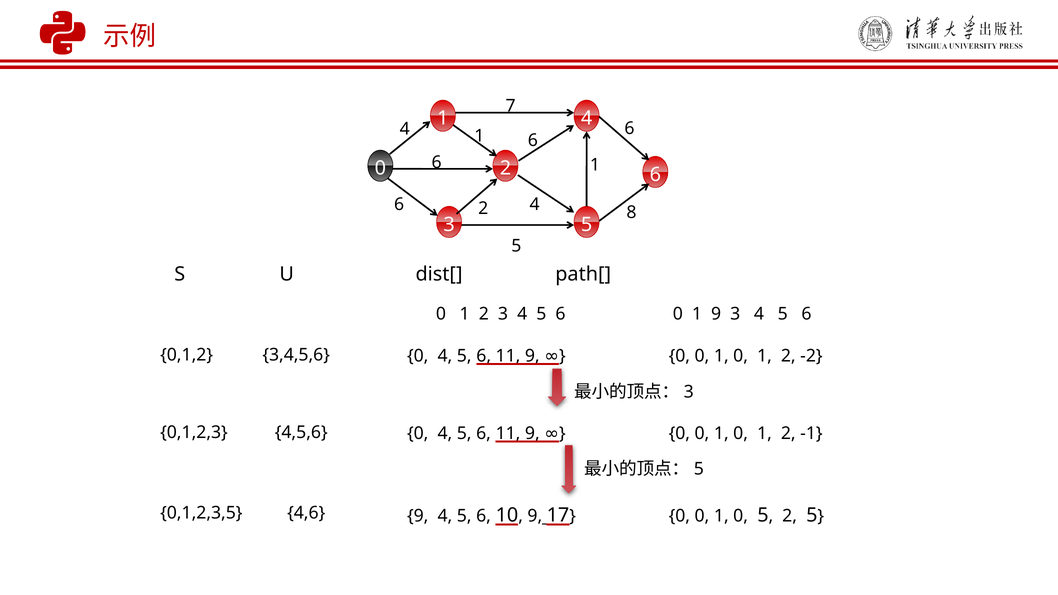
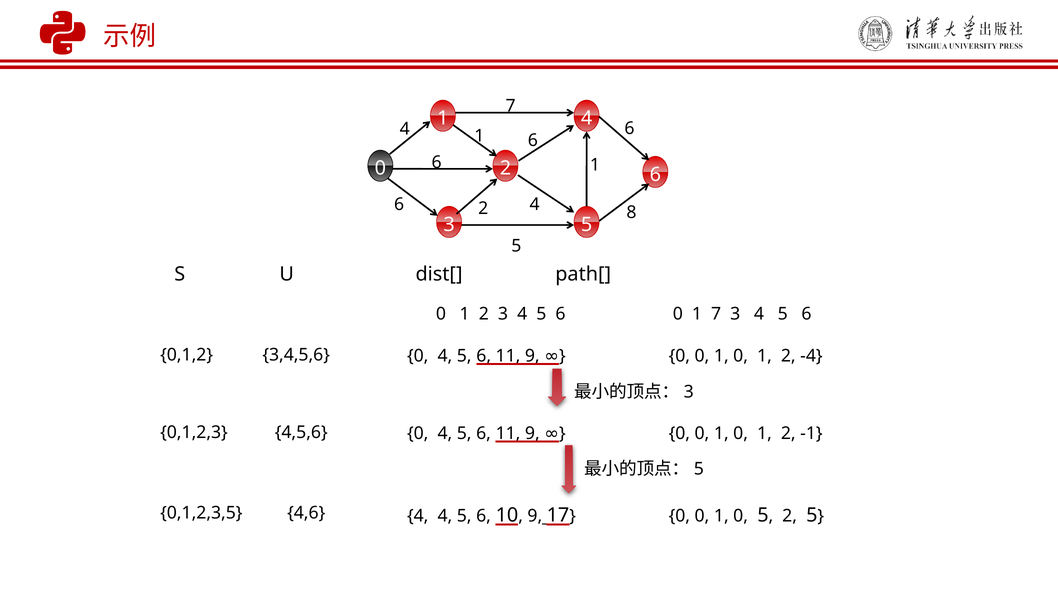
0 1 9: 9 -> 7
-2: -2 -> -4
4,6 9: 9 -> 4
